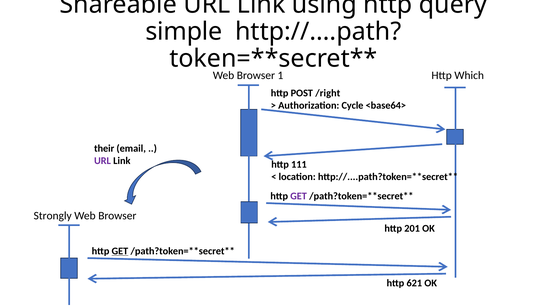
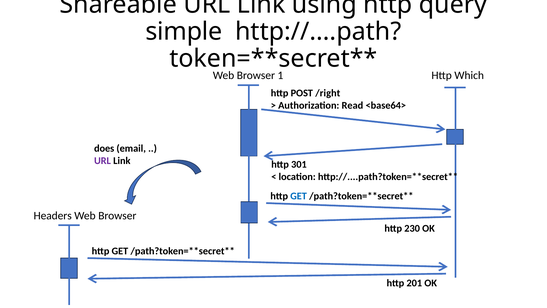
Cycle: Cycle -> Read
their: their -> does
111: 111 -> 301
GET at (299, 196) colour: purple -> blue
Strongly: Strongly -> Headers
201: 201 -> 230
GET at (120, 251) underline: present -> none
621: 621 -> 201
